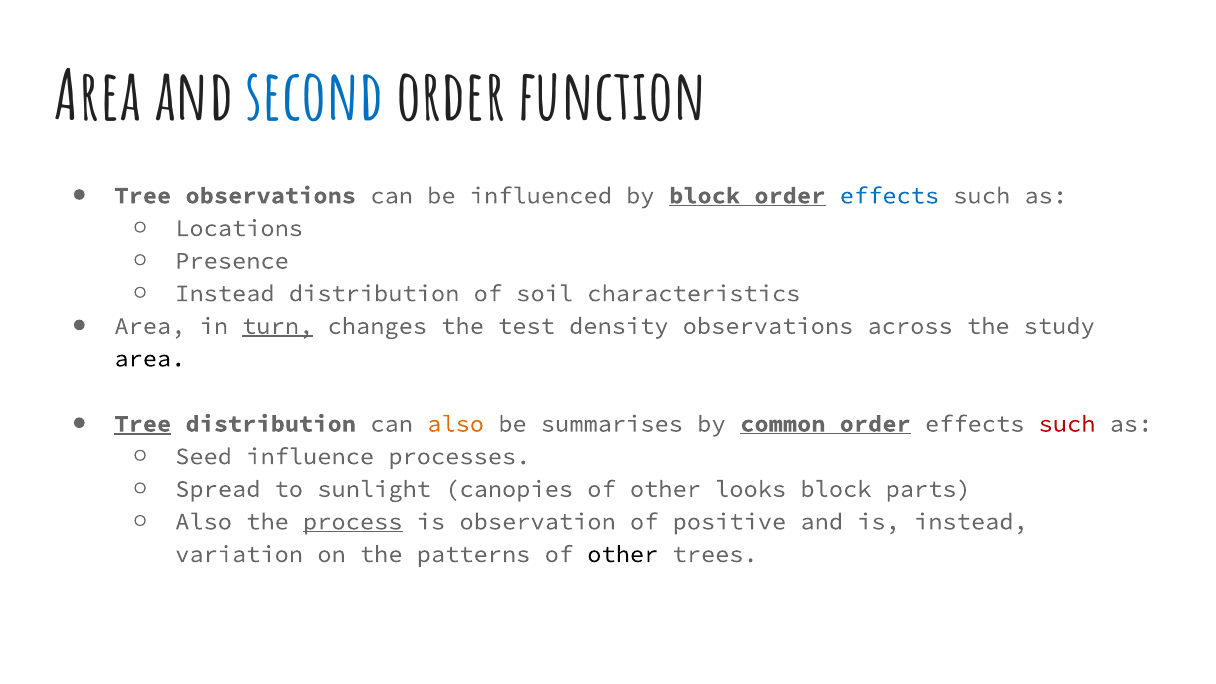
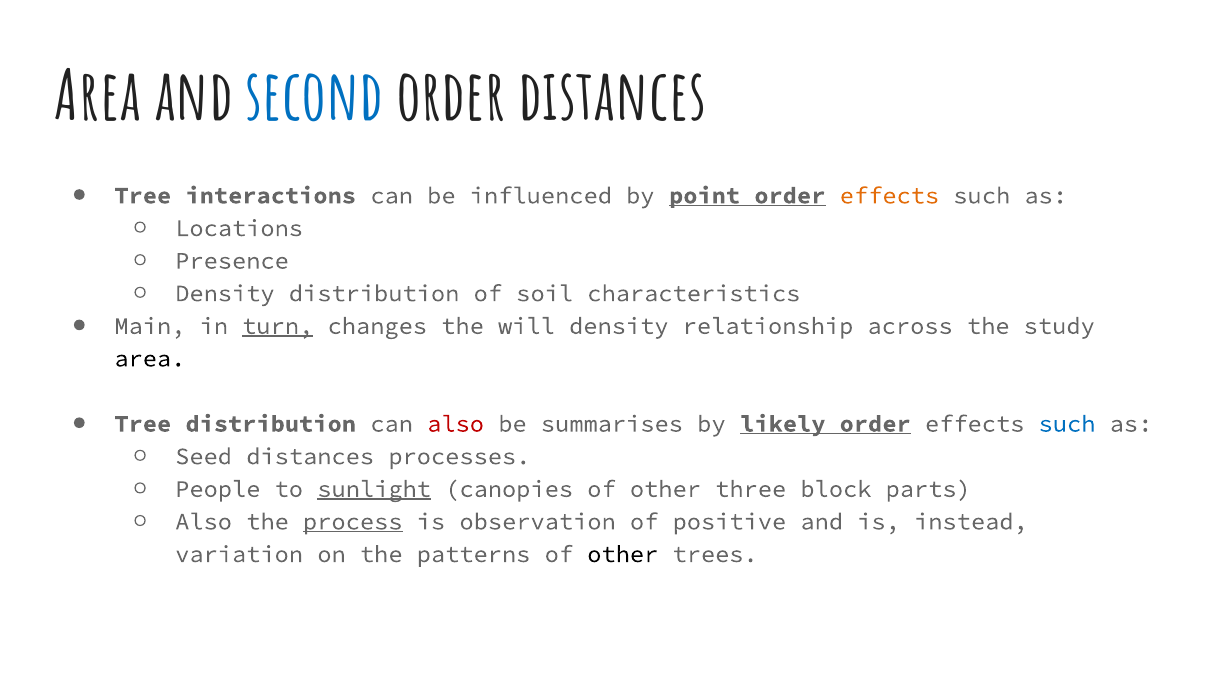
order function: function -> distances
Tree observations: observations -> interactions
by block: block -> point
effects at (889, 196) colour: blue -> orange
Instead at (225, 293): Instead -> Density
Area at (150, 326): Area -> Main
test: test -> will
density observations: observations -> relationship
Tree at (143, 424) underline: present -> none
also at (456, 424) colour: orange -> red
common: common -> likely
such at (1067, 424) colour: red -> blue
Seed influence: influence -> distances
Spread: Spread -> People
sunlight underline: none -> present
looks: looks -> three
